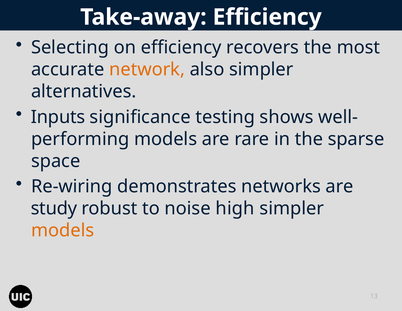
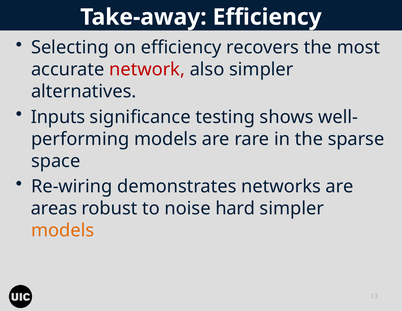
network colour: orange -> red
study: study -> areas
high: high -> hard
